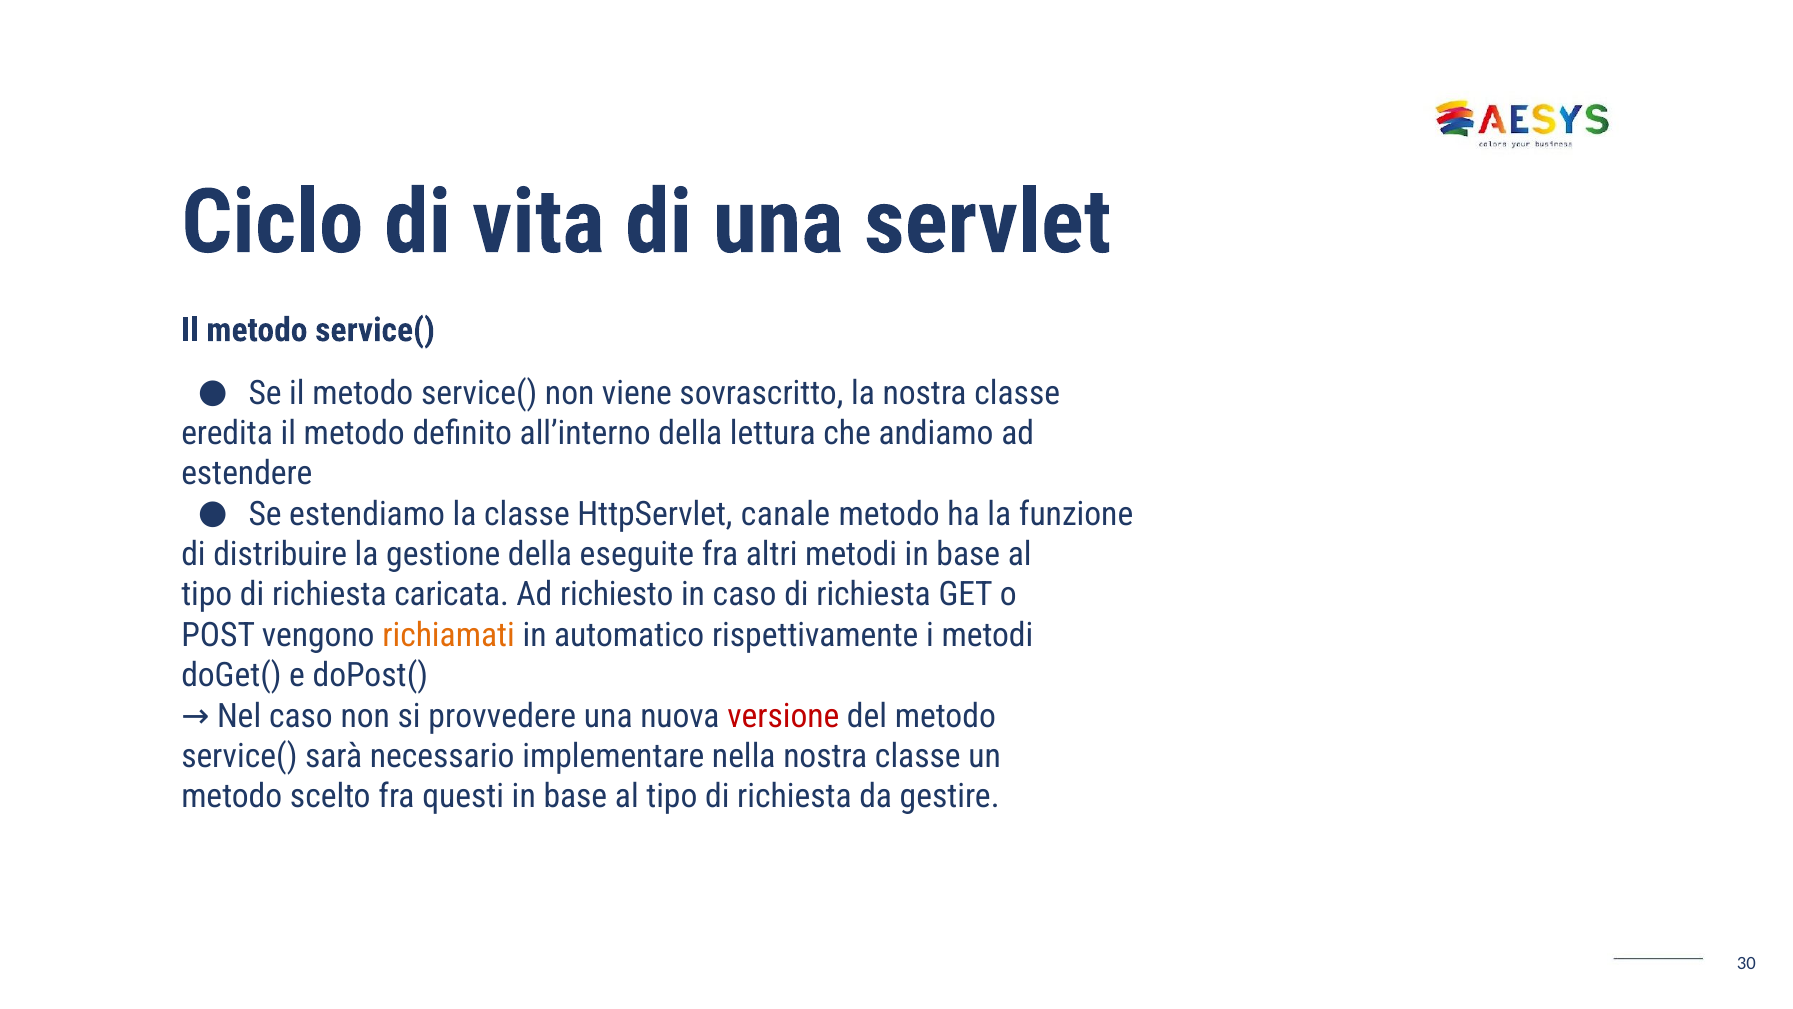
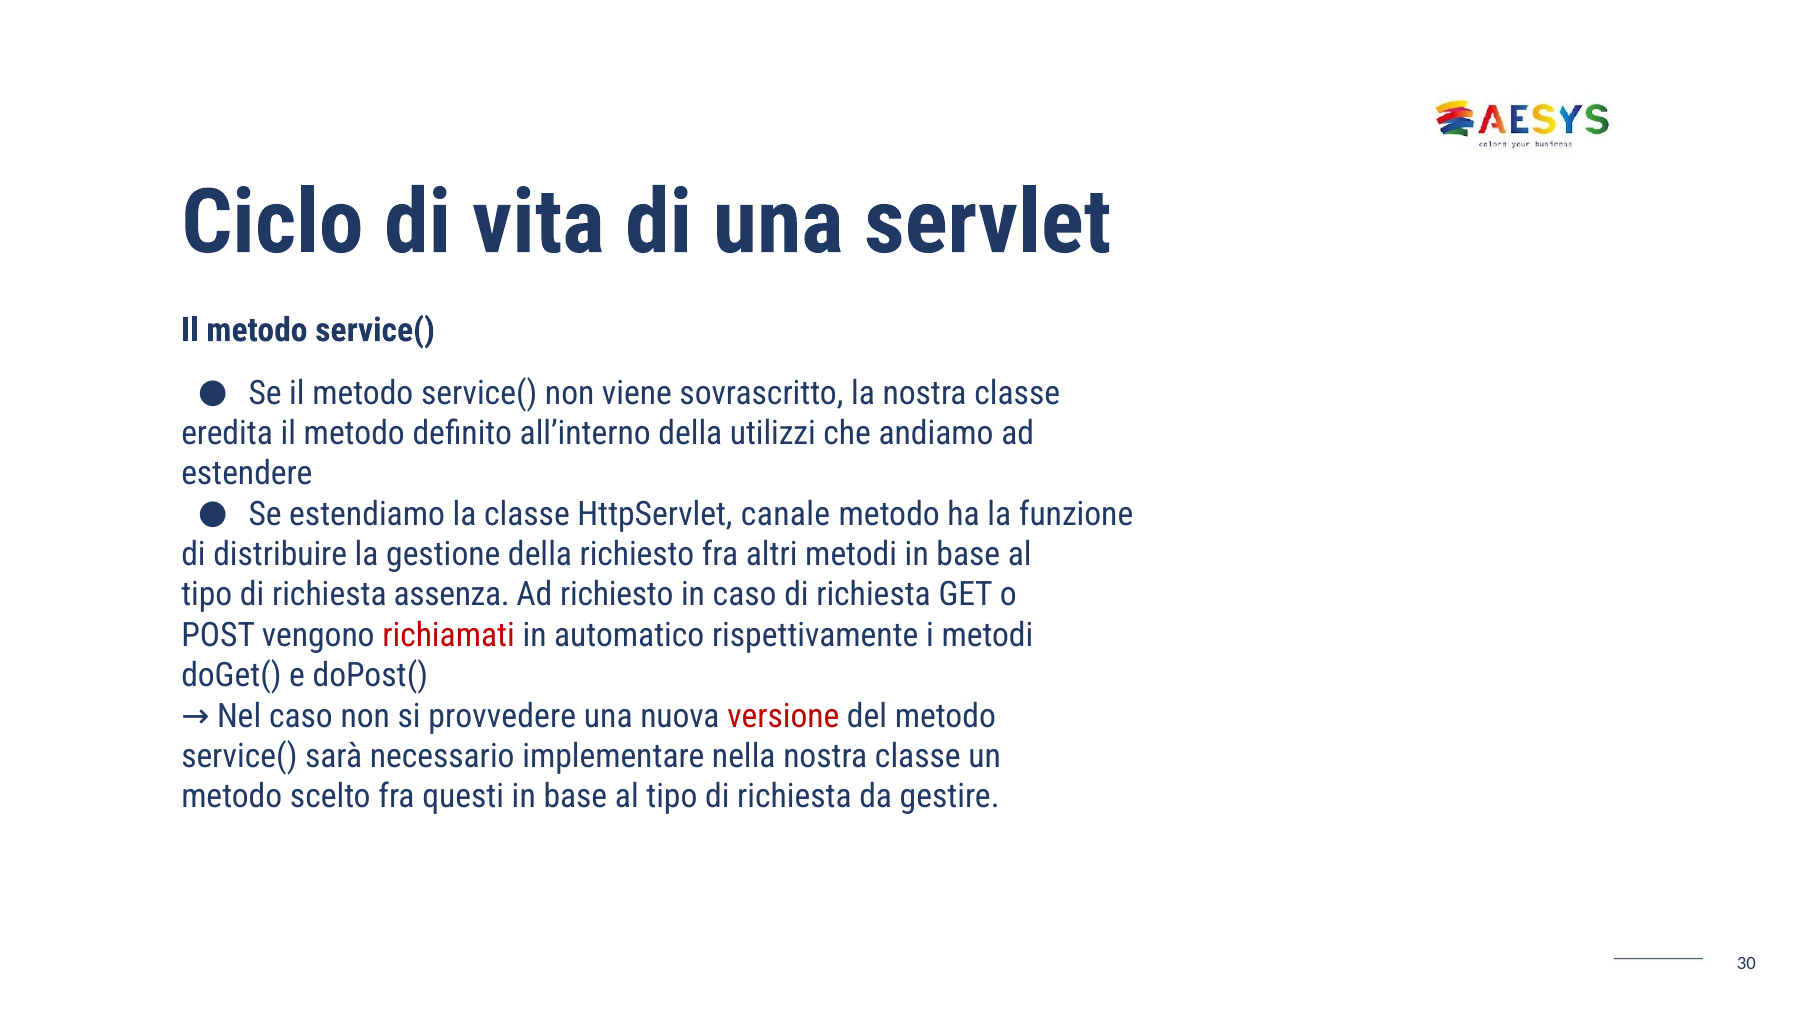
lettura: lettura -> utilizzi
della eseguite: eseguite -> richiesto
caricata: caricata -> assenza
richiamati colour: orange -> red
